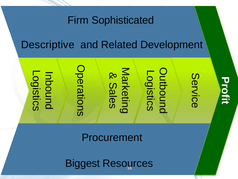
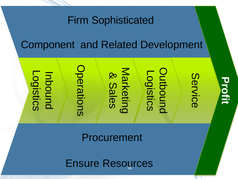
Descriptive: Descriptive -> Component
Biggest: Biggest -> Ensure
